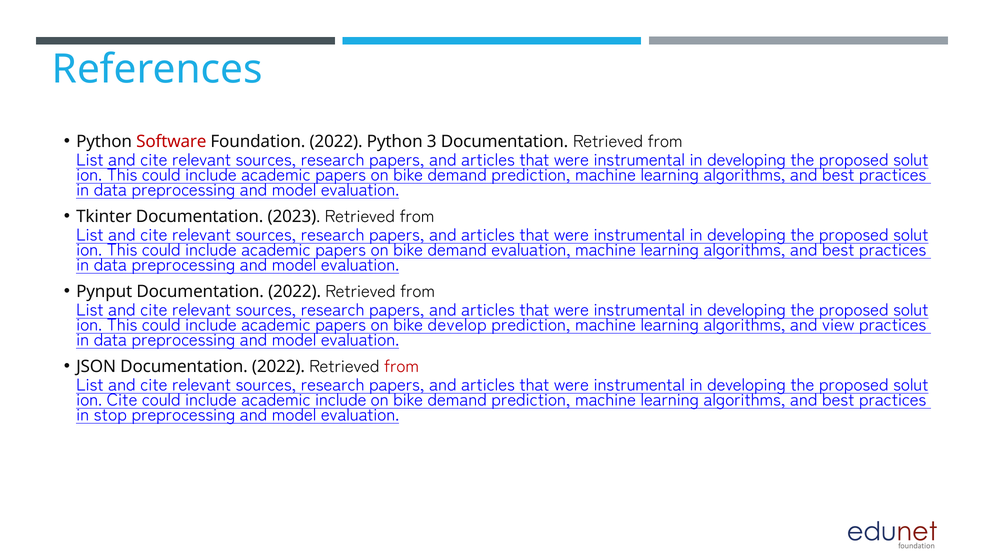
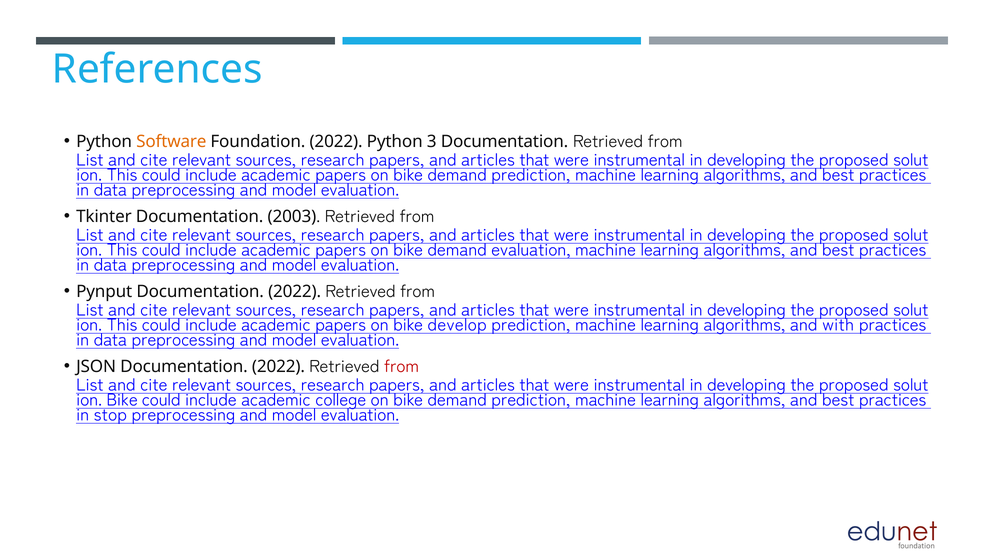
Software colour: red -> orange
2023: 2023 -> 2003
view: view -> with
Cite at (122, 400): Cite -> Bike
academic include: include -> college
